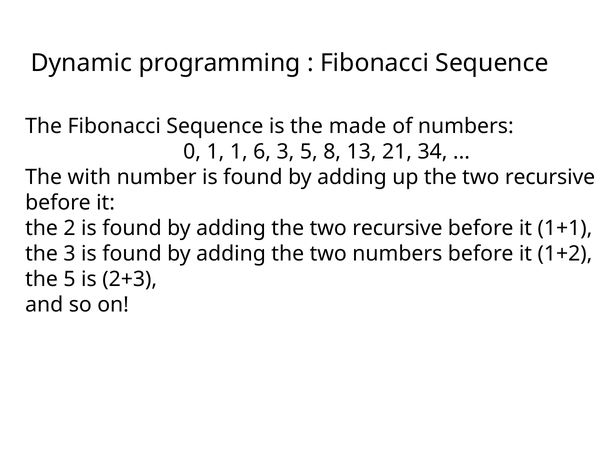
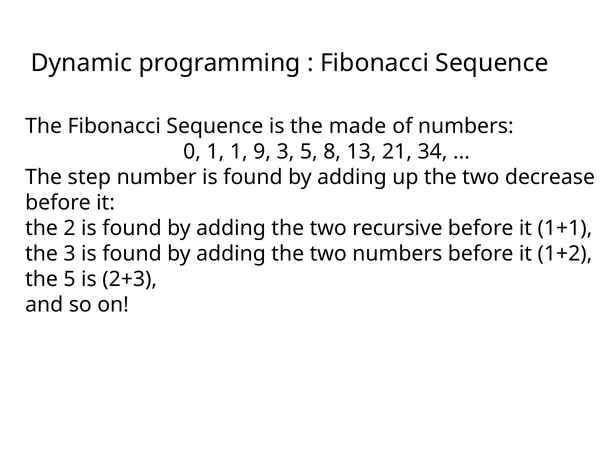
6: 6 -> 9
with: with -> step
up the two recursive: recursive -> decrease
